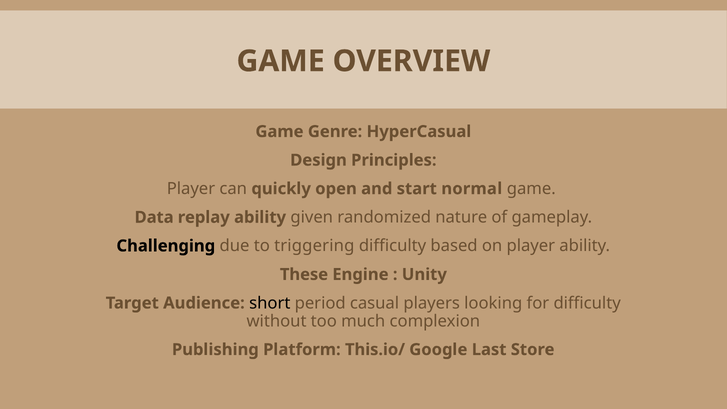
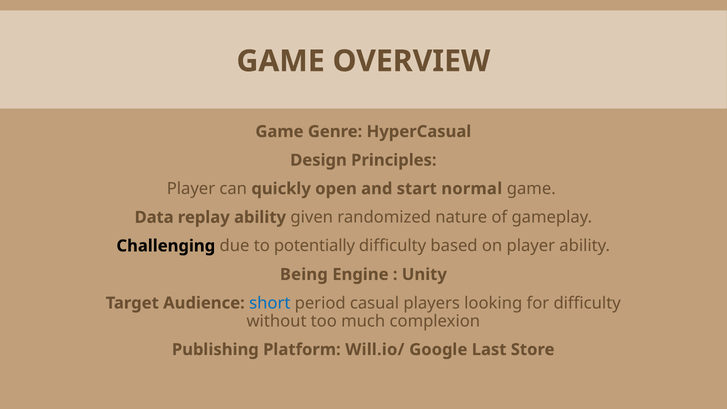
triggering: triggering -> potentially
These: These -> Being
short colour: black -> blue
This.io/: This.io/ -> Will.io/
